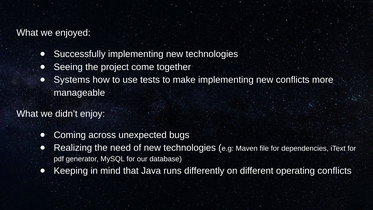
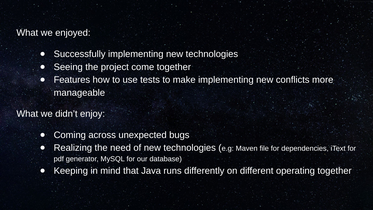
Systems: Systems -> Features
operating conflicts: conflicts -> together
